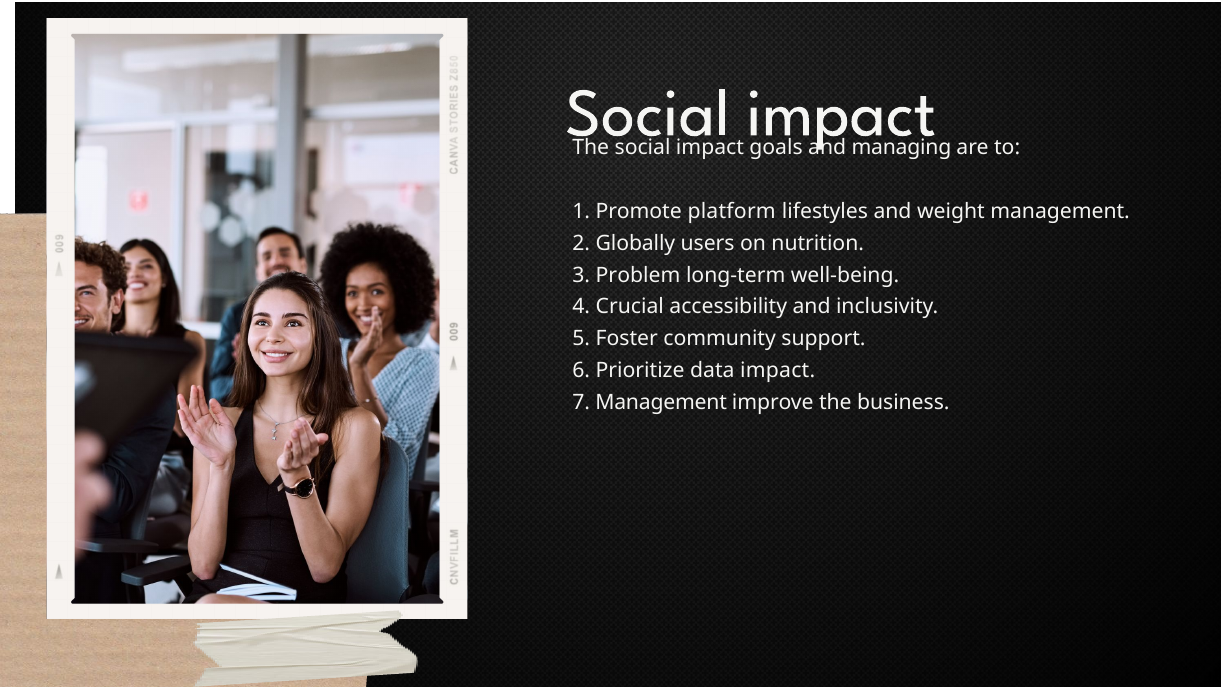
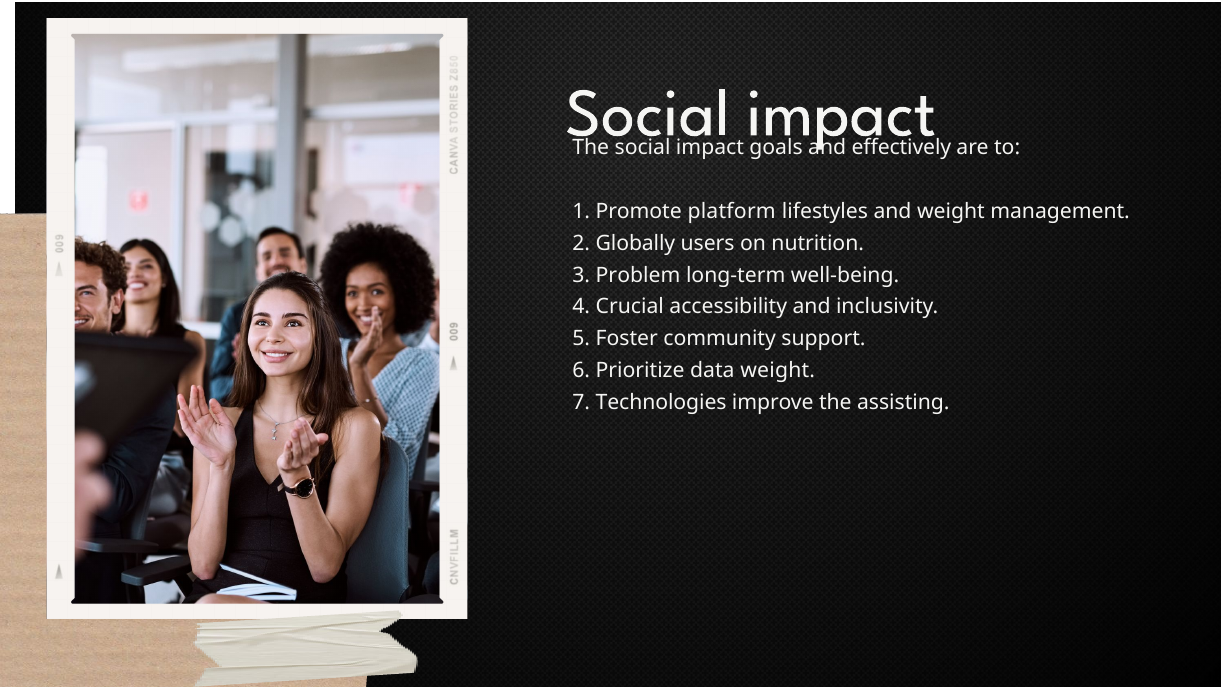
managing: managing -> effectively
data impact: impact -> weight
7 Management: Management -> Technologies
business: business -> assisting
